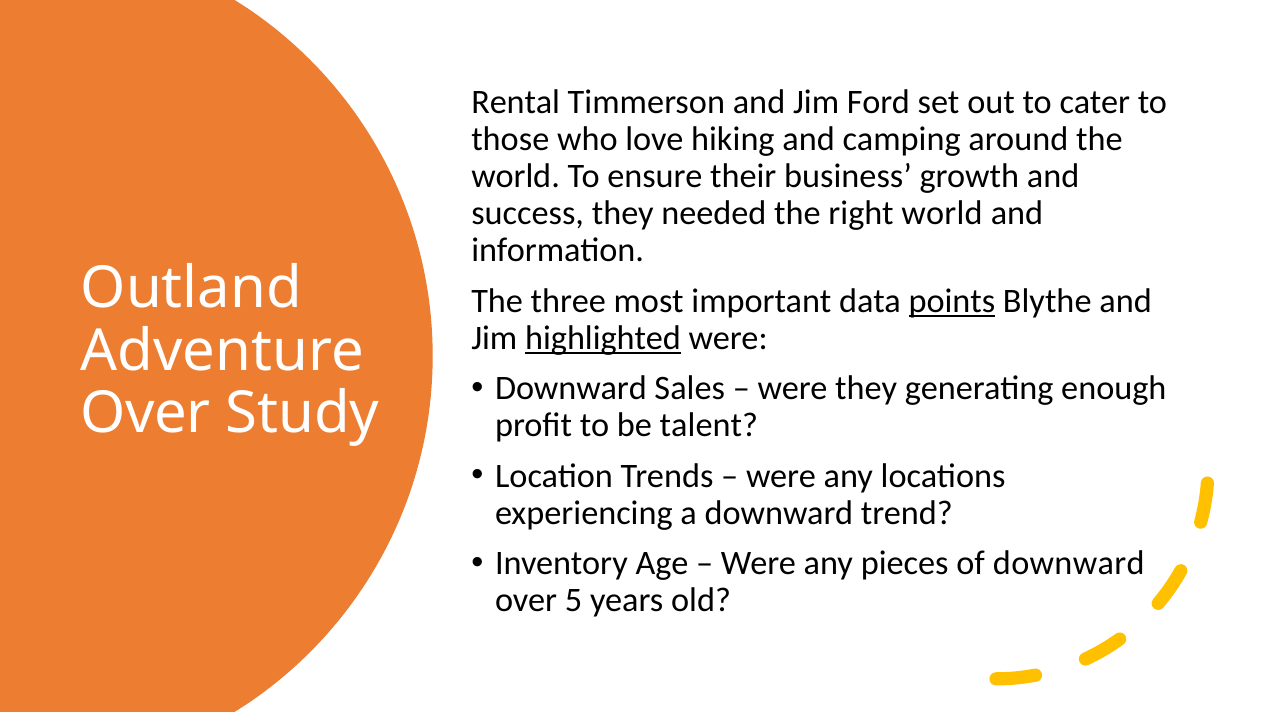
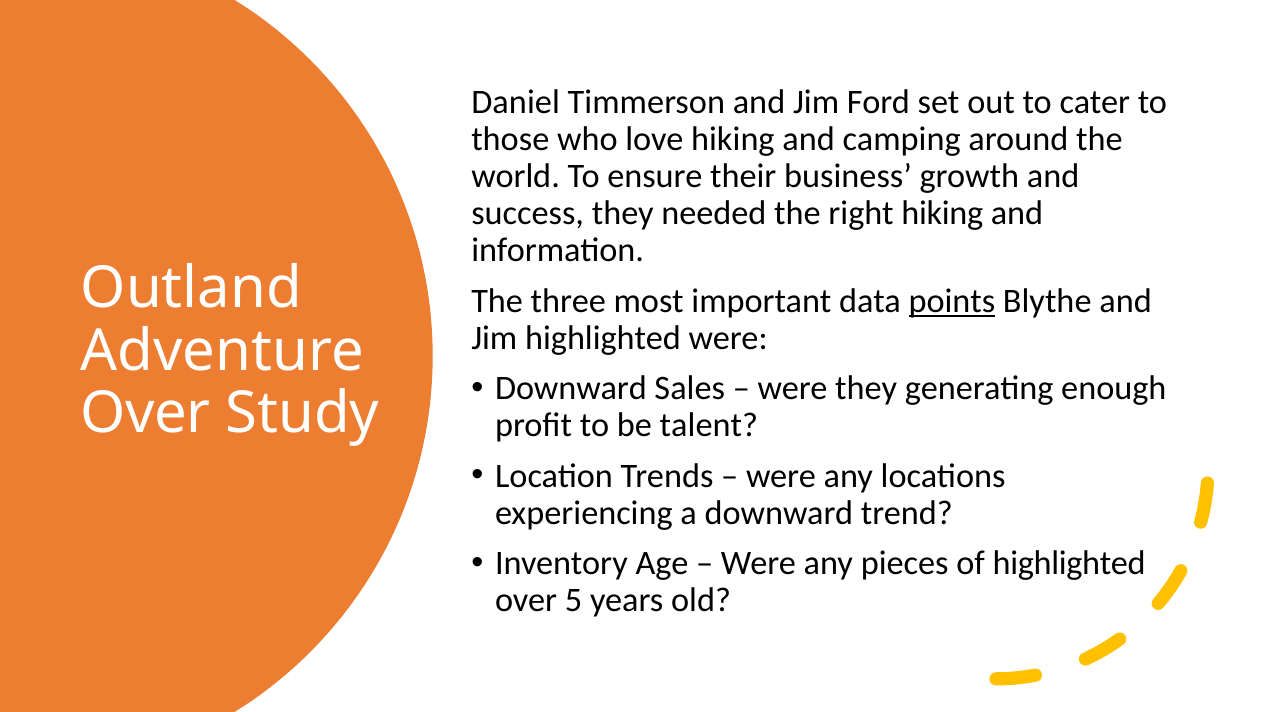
Rental: Rental -> Daniel
right world: world -> hiking
highlighted at (603, 338) underline: present -> none
of downward: downward -> highlighted
